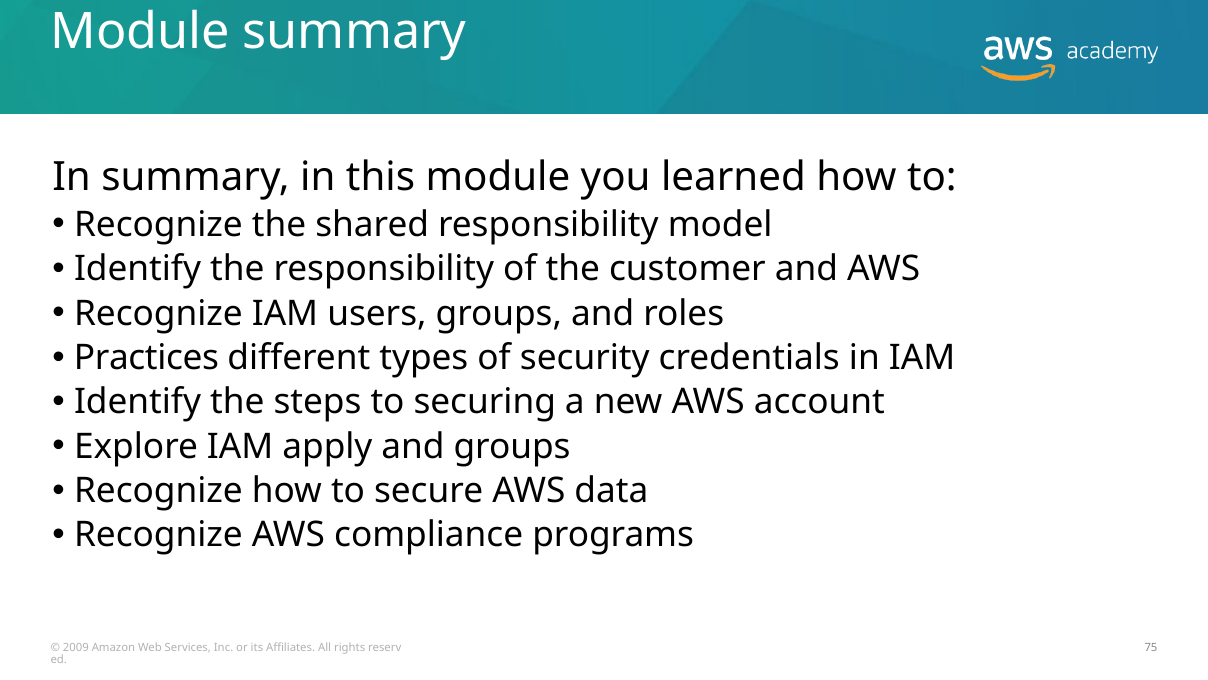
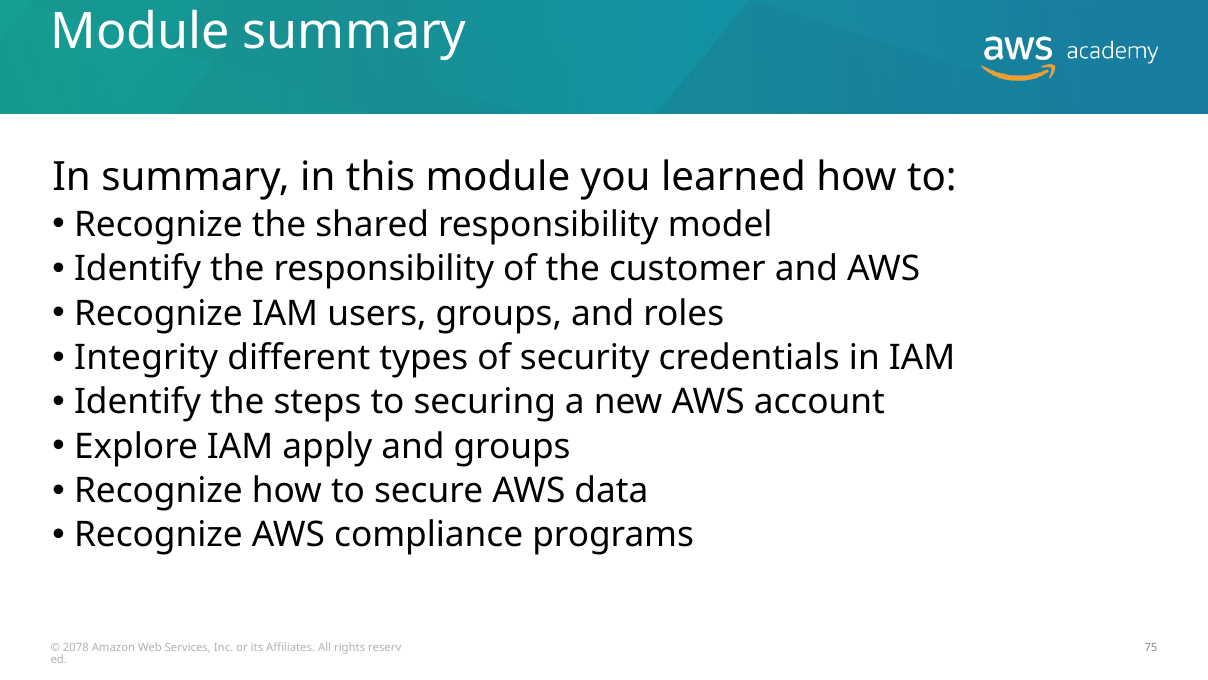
Practices: Practices -> Integrity
2009: 2009 -> 2078
